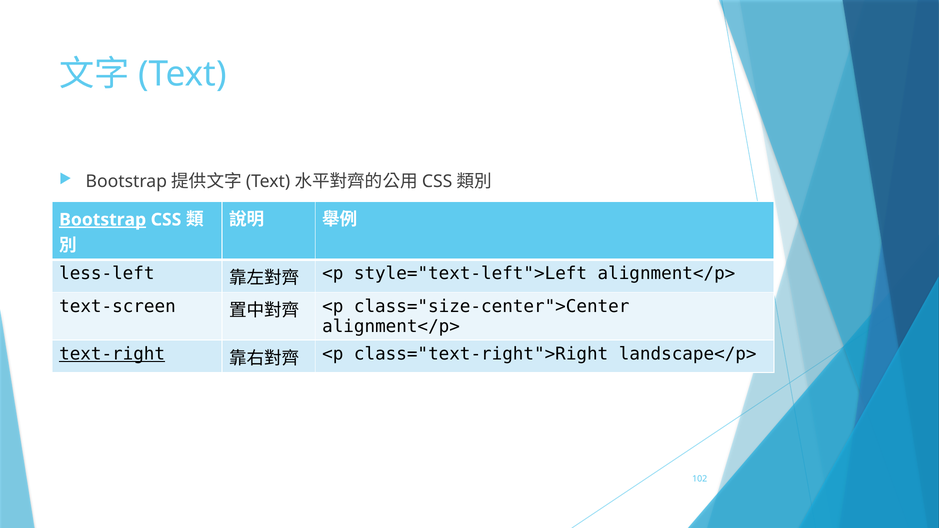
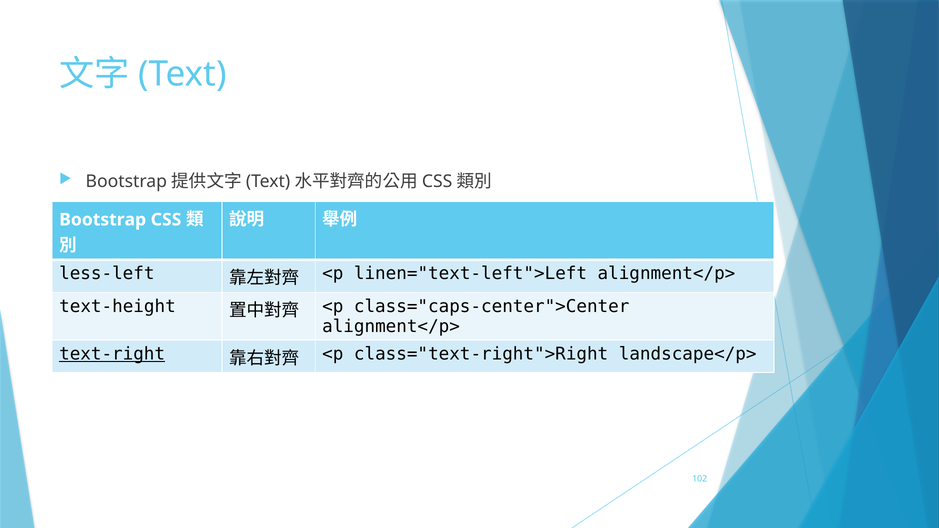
Bootstrap underline: present -> none
style="text-left">Left: style="text-left">Left -> linen="text-left">Left
text-screen: text-screen -> text-height
class="size-center">Center: class="size-center">Center -> class="caps-center">Center
